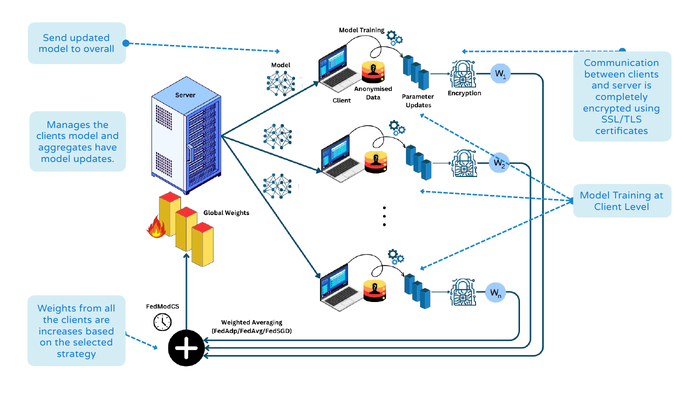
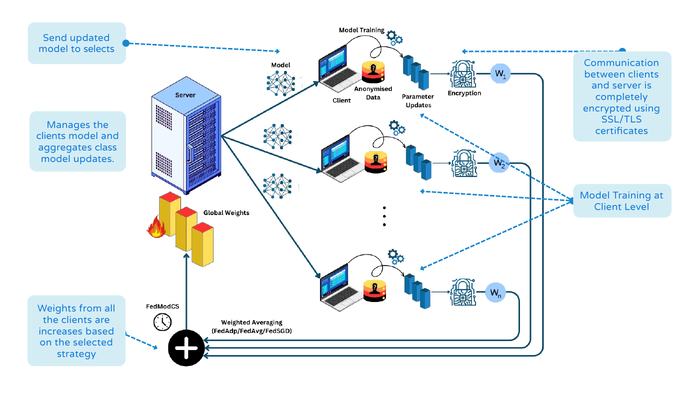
overall: overall -> selects
have: have -> class
